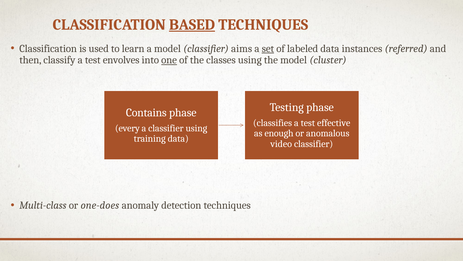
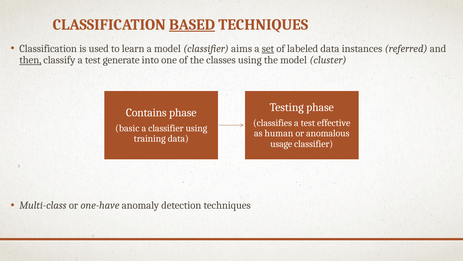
then underline: none -> present
envolves: envolves -> generate
one underline: present -> none
every: every -> basic
enough: enough -> human
video: video -> usage
one-does: one-does -> one-have
